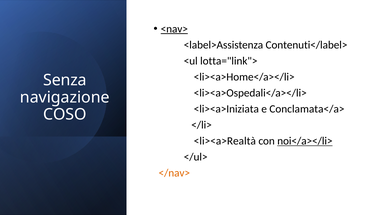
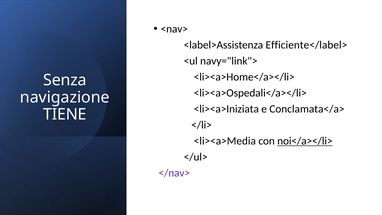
<nav> underline: present -> none
Contenuti</label>: Contenuti</label> -> Efficiente</label>
lotta="link">: lotta="link"> -> navy="link">
COSO: COSO -> TIENE
<li><a>Realtà: <li><a>Realtà -> <li><a>Media
</nav> colour: orange -> purple
